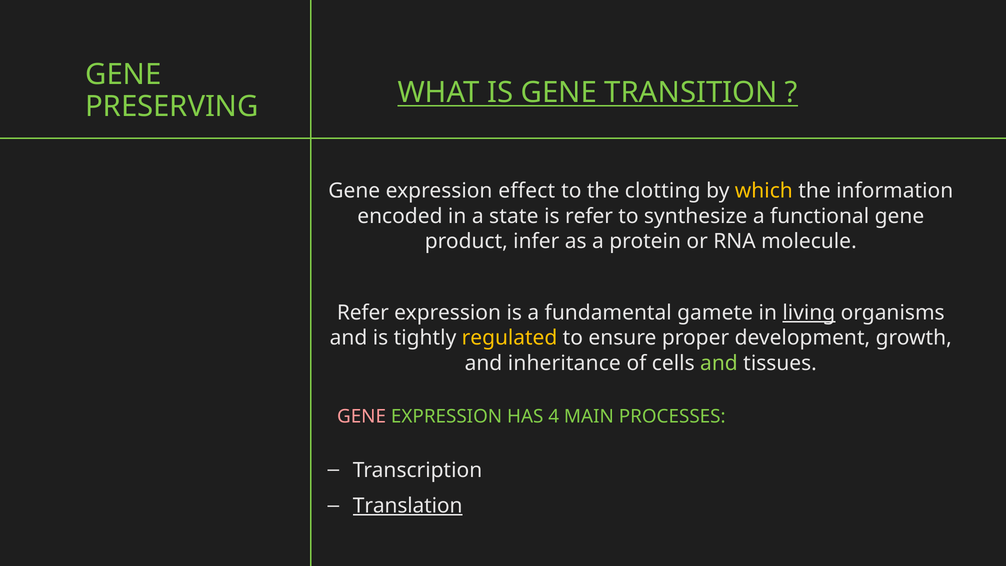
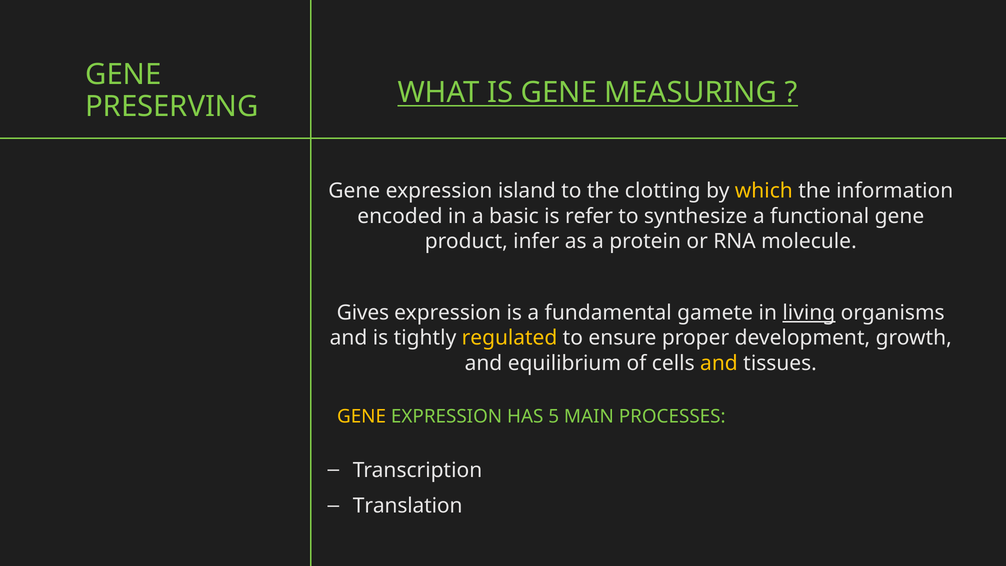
TRANSITION: TRANSITION -> MEASURING
effect: effect -> island
state: state -> basic
Refer at (363, 313): Refer -> Gives
inheritance: inheritance -> equilibrium
and at (719, 363) colour: light green -> yellow
GENE at (362, 416) colour: pink -> yellow
4: 4 -> 5
Translation underline: present -> none
